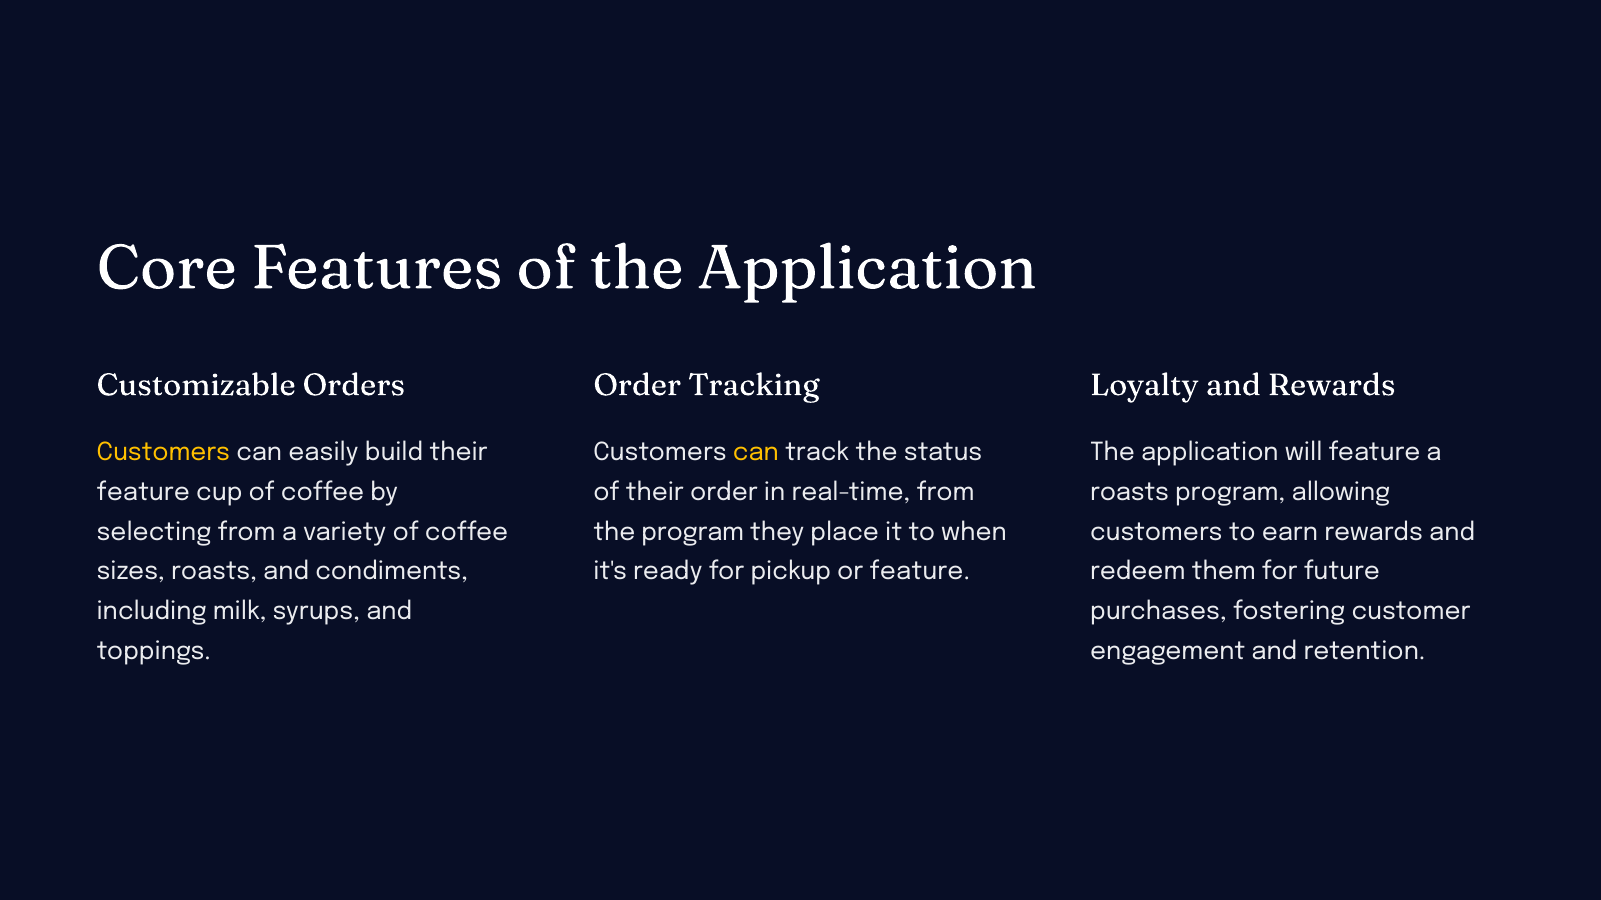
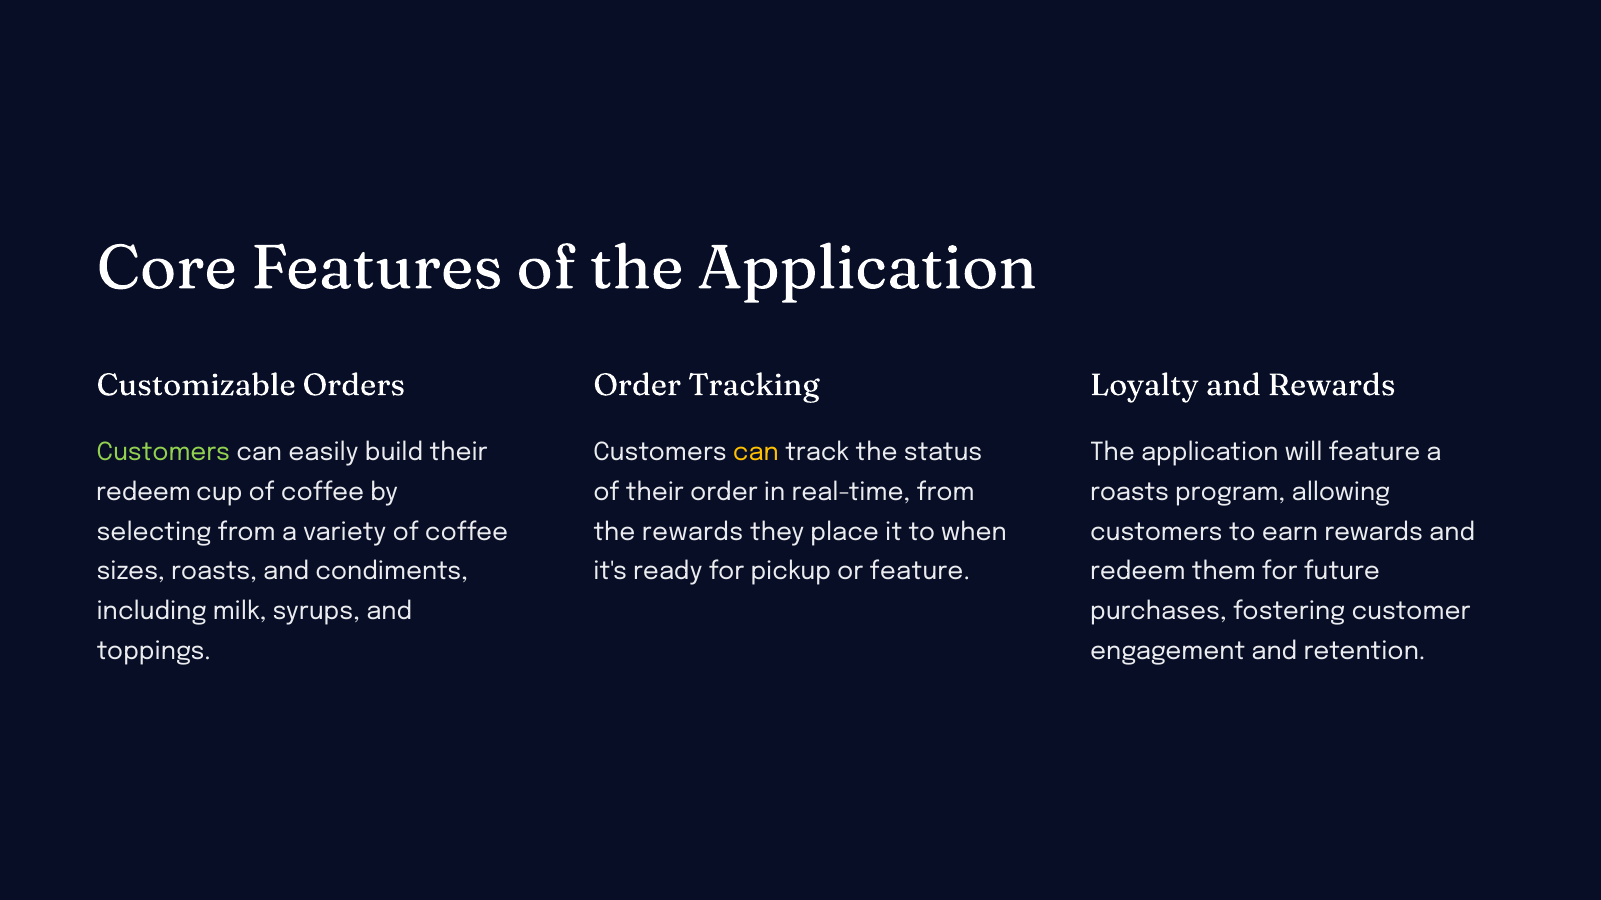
Customers at (163, 453) colour: yellow -> light green
feature at (143, 493): feature -> redeem
the program: program -> rewards
